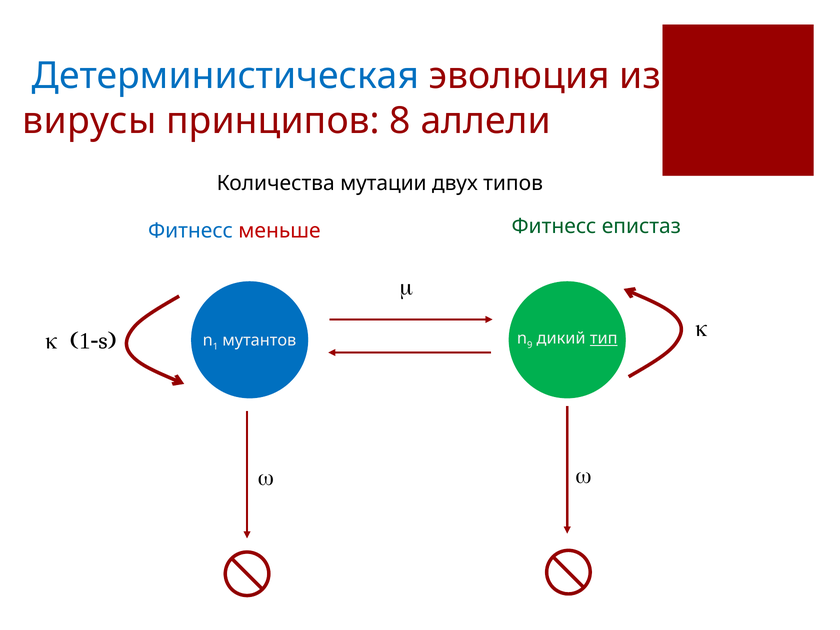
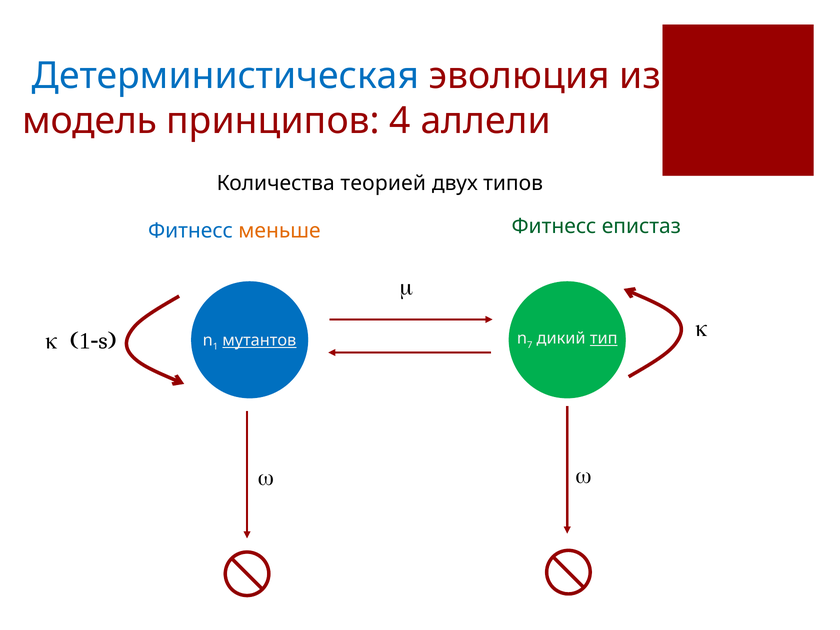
вирусы: вирусы -> модель
8: 8 -> 4
мутации: мутации -> теорией
меньше colour: red -> orange
мутантов underline: none -> present
9: 9 -> 7
